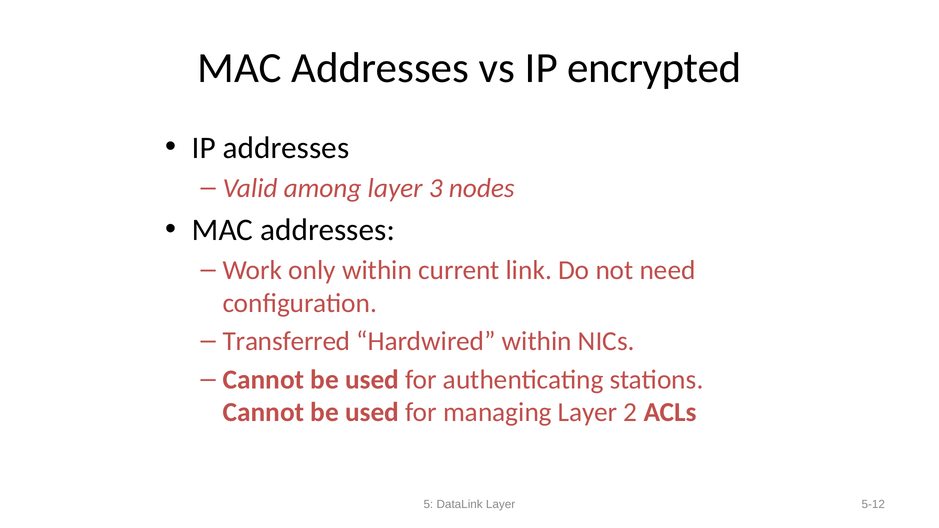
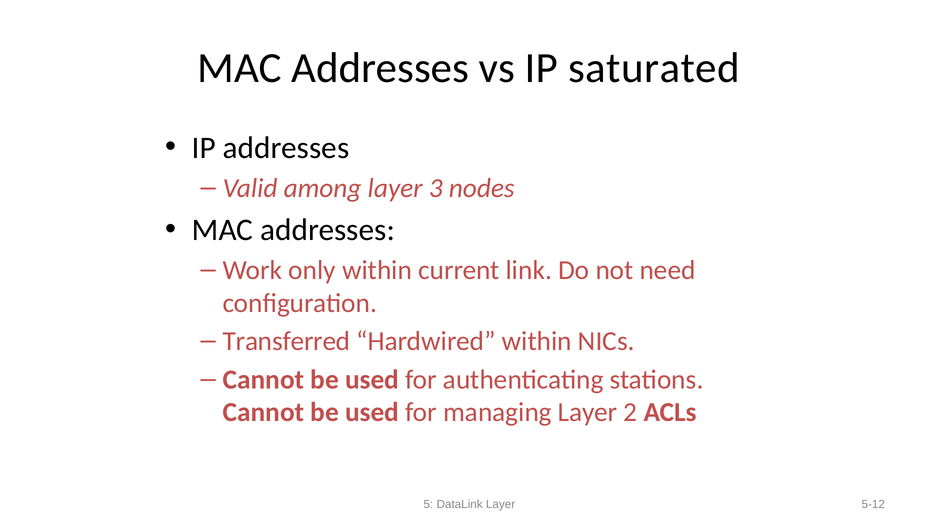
encrypted: encrypted -> saturated
